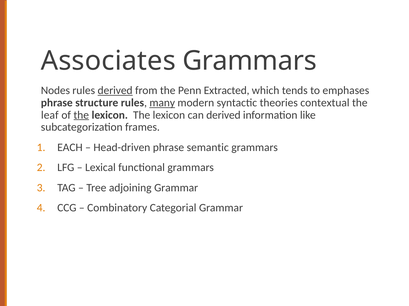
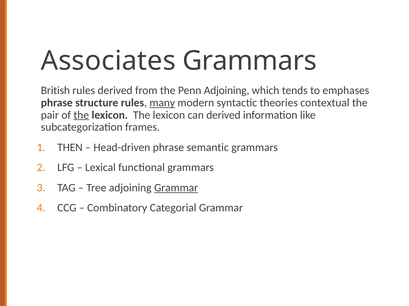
Nodes: Nodes -> British
derived at (115, 91) underline: present -> none
Penn Extracted: Extracted -> Adjoining
leaf: leaf -> pair
EACH: EACH -> THEN
Grammar at (176, 188) underline: none -> present
